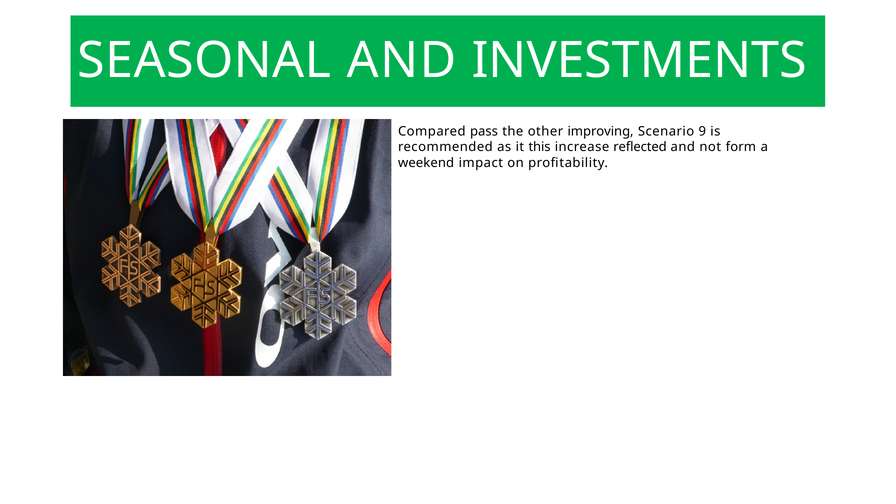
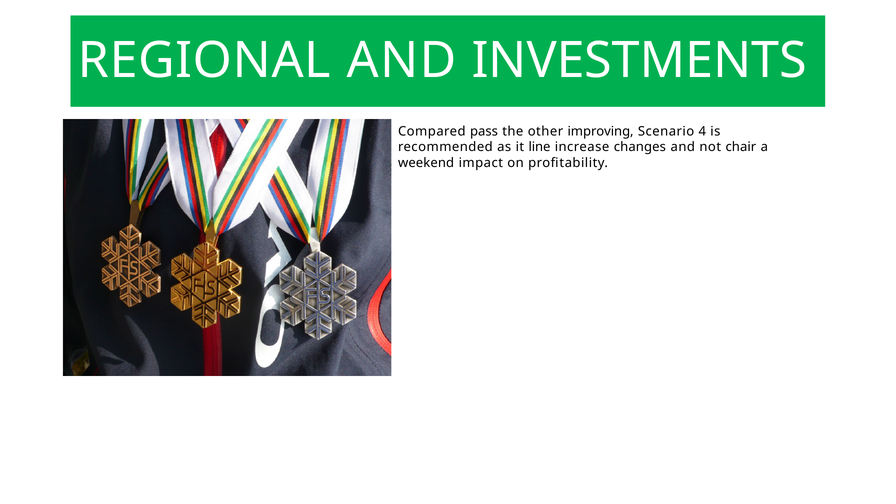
SEASONAL: SEASONAL -> REGIONAL
9: 9 -> 4
this: this -> line
reflected: reflected -> changes
form: form -> chair
